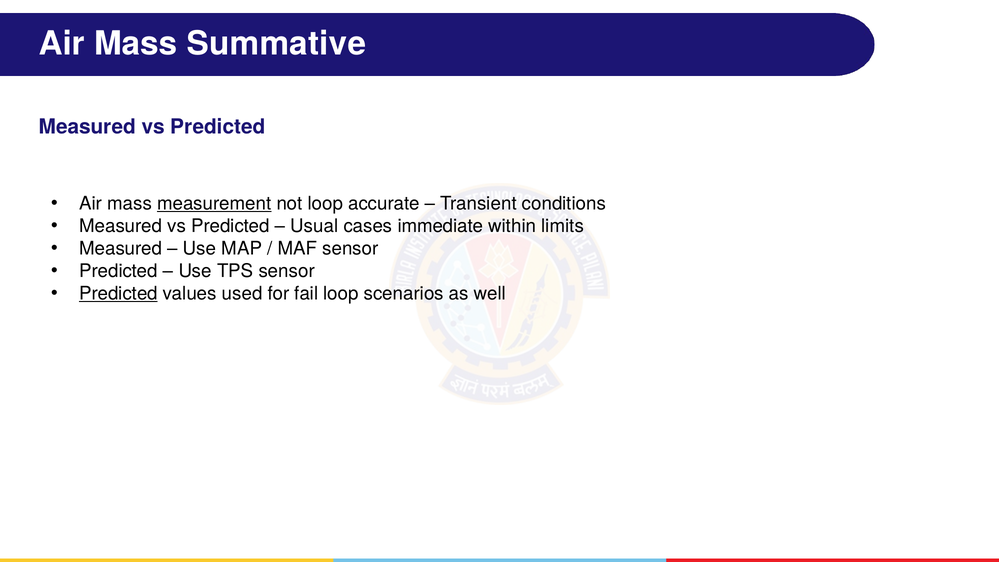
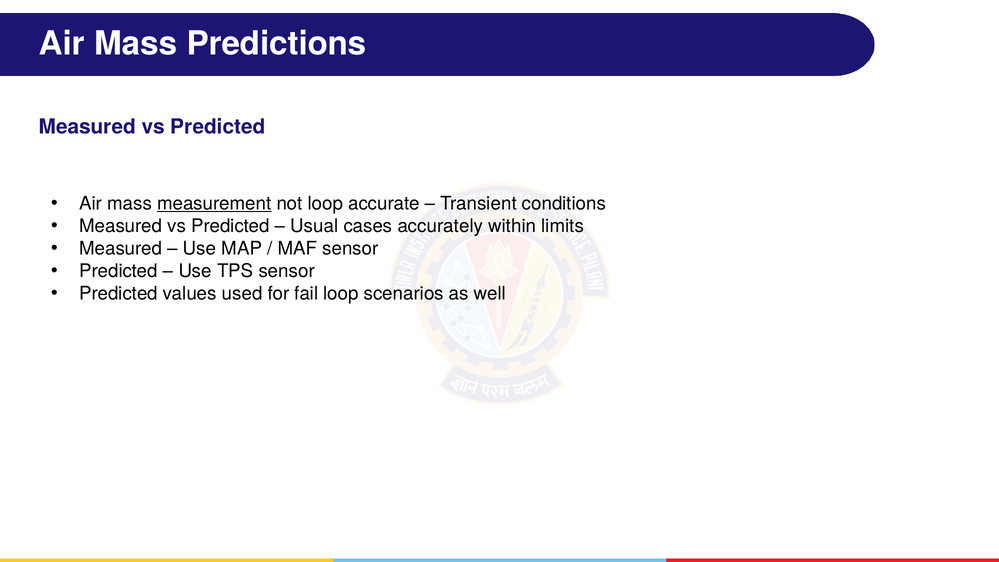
Summative: Summative -> Predictions
immediate: immediate -> accurately
Predicted at (118, 293) underline: present -> none
